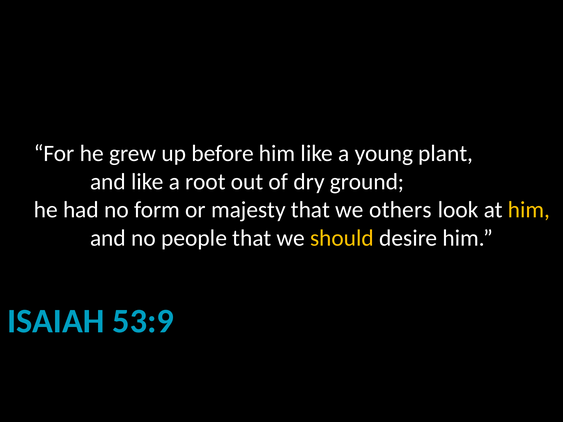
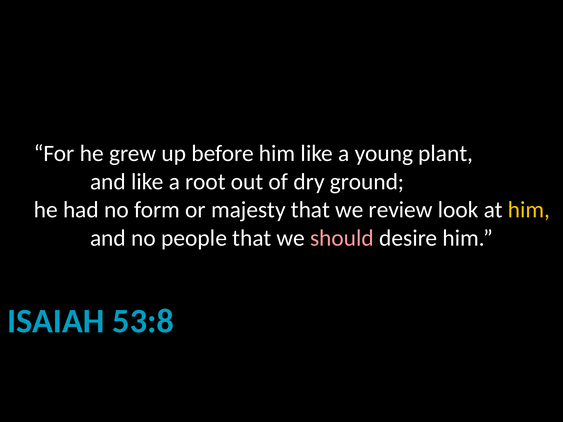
others: others -> review
should colour: yellow -> pink
53:9: 53:9 -> 53:8
